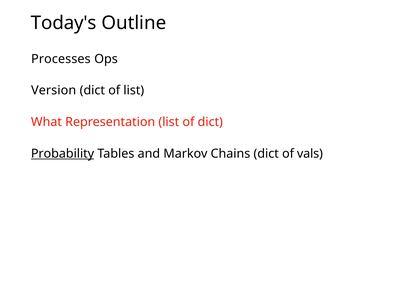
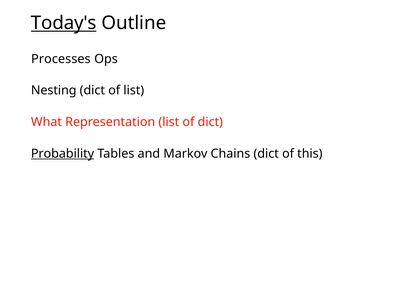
Today's underline: none -> present
Version: Version -> Nesting
vals: vals -> this
